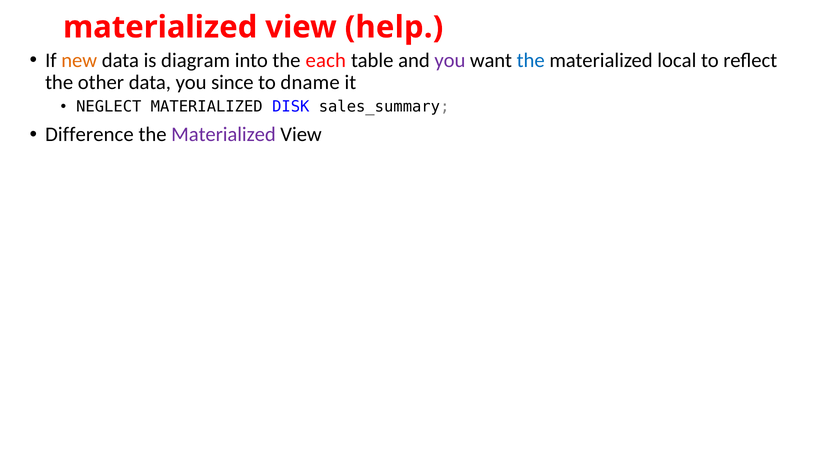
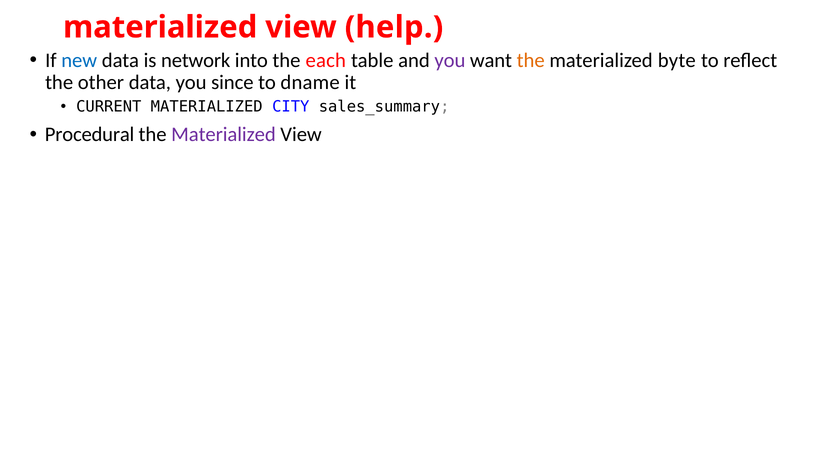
new colour: orange -> blue
diagram: diagram -> network
the at (531, 60) colour: blue -> orange
local: local -> byte
NEGLECT: NEGLECT -> CURRENT
DISK: DISK -> CITY
Difference: Difference -> Procedural
